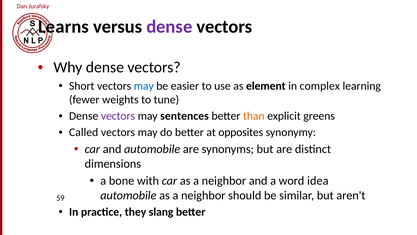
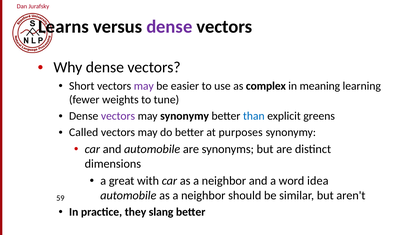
may at (144, 86) colour: blue -> purple
element: element -> complex
complex: complex -> meaning
may sentences: sentences -> synonymy
than colour: orange -> blue
opposites: opposites -> purposes
bone: bone -> great
